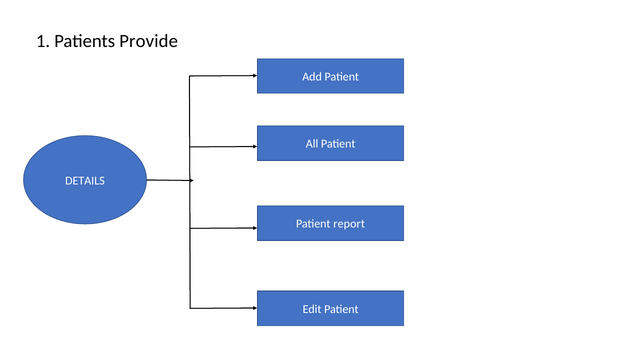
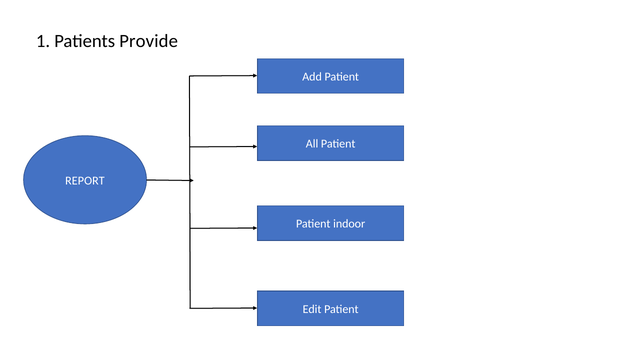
DETAILS: DETAILS -> REPORT
report: report -> indoor
